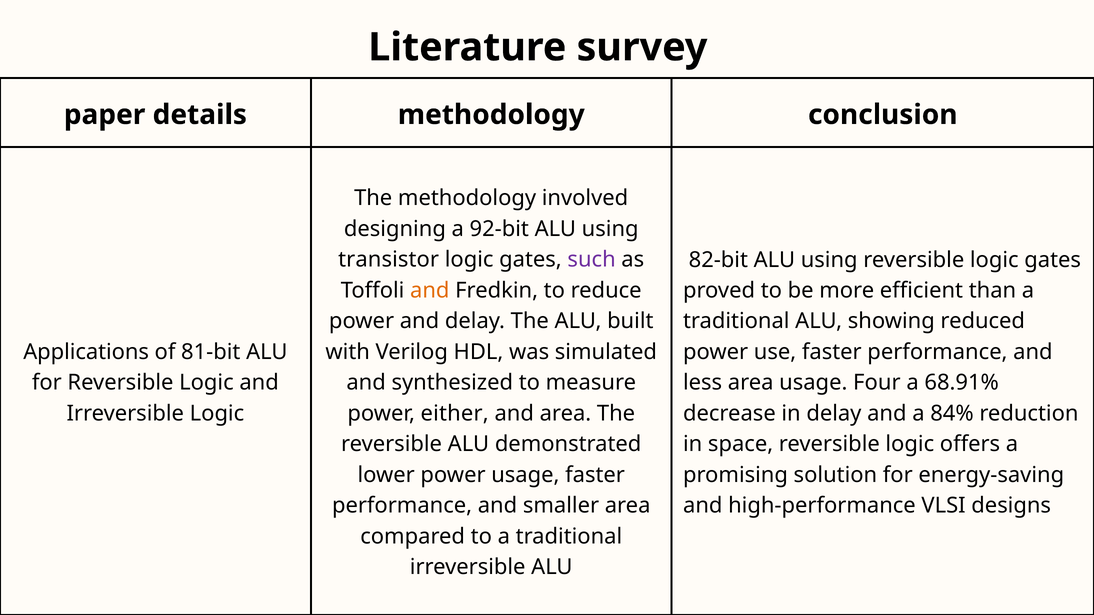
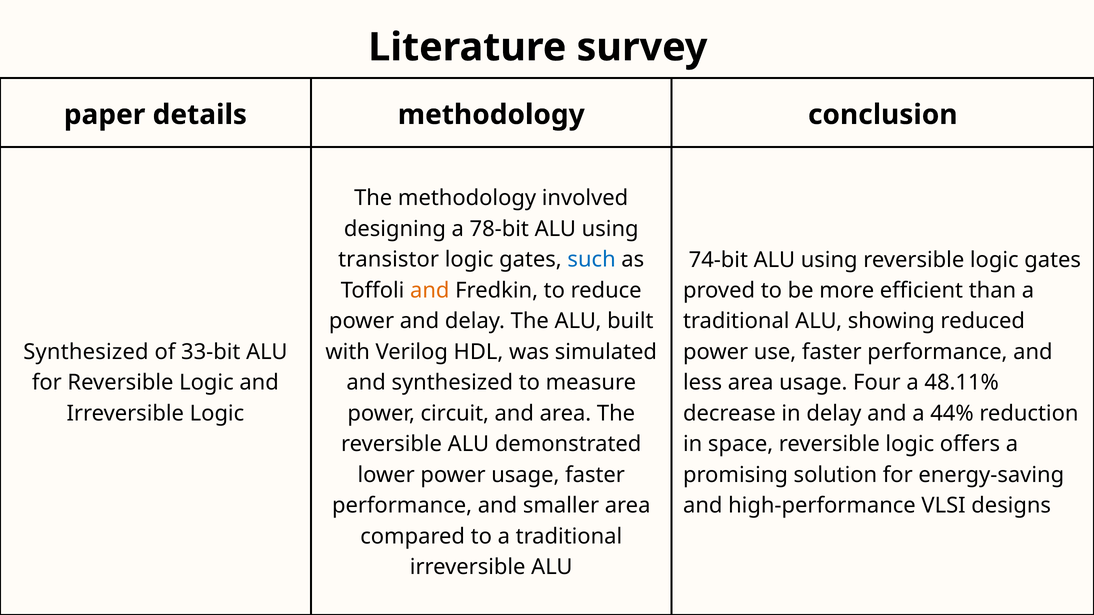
92-bit: 92-bit -> 78-bit
such colour: purple -> blue
82-bit: 82-bit -> 74-bit
Applications at (86, 352): Applications -> Synthesized
81-bit: 81-bit -> 33-bit
68.91%: 68.91% -> 48.11%
84%: 84% -> 44%
either: either -> circuit
